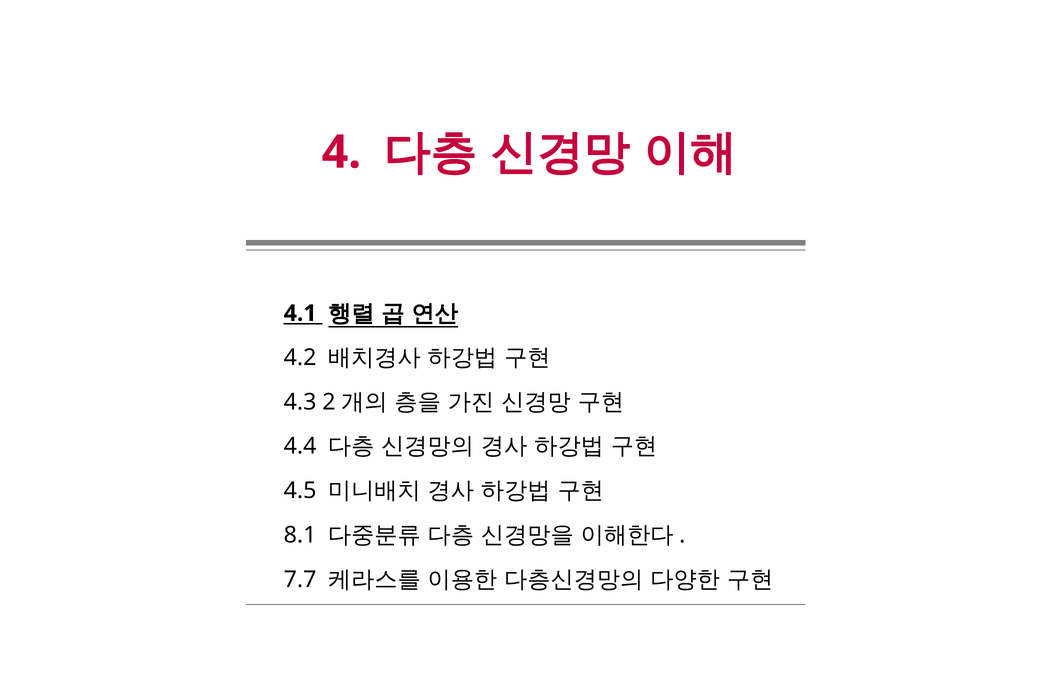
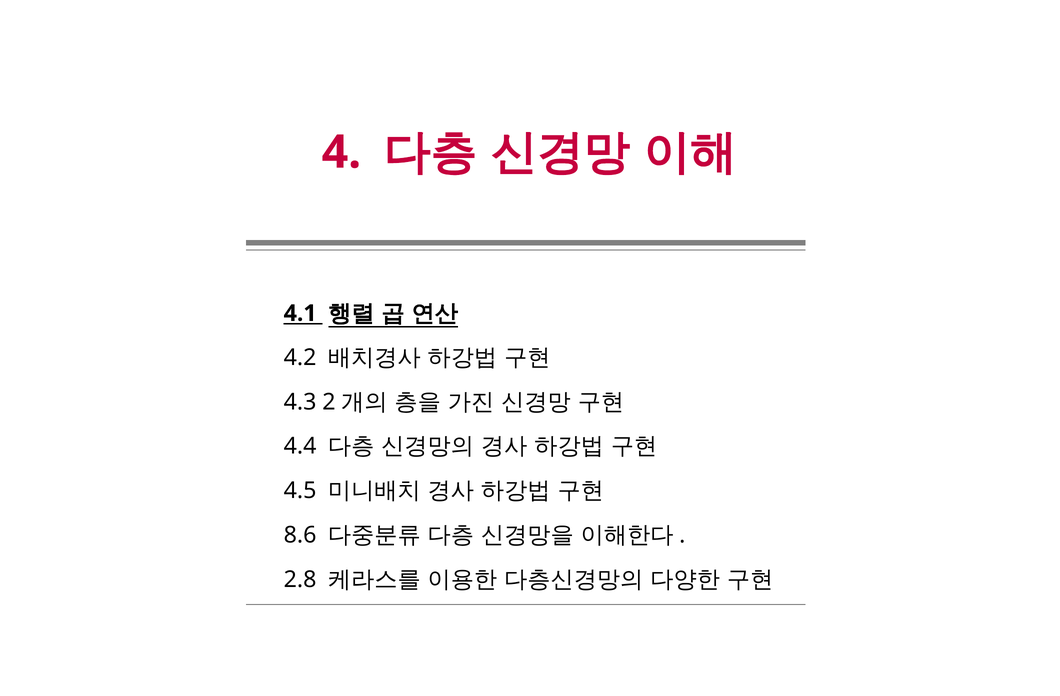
8.1: 8.1 -> 8.6
7.7: 7.7 -> 2.8
